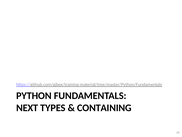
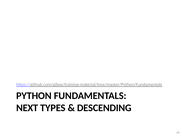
CONTAINING: CONTAINING -> DESCENDING
